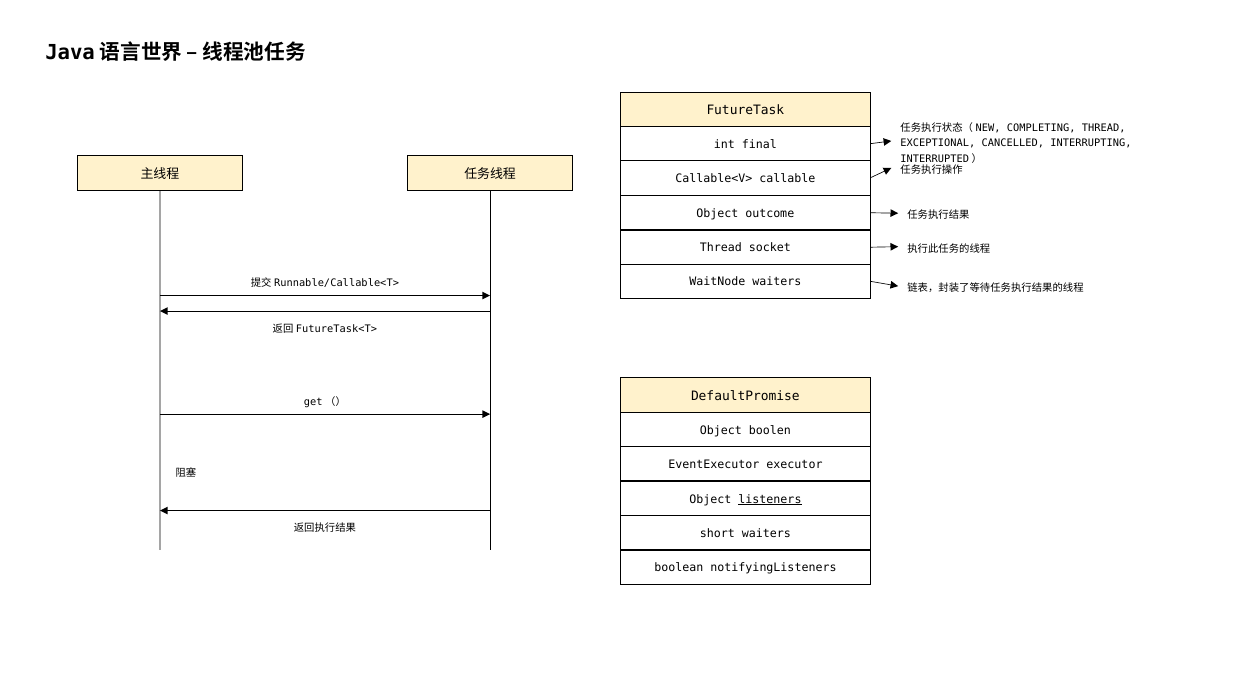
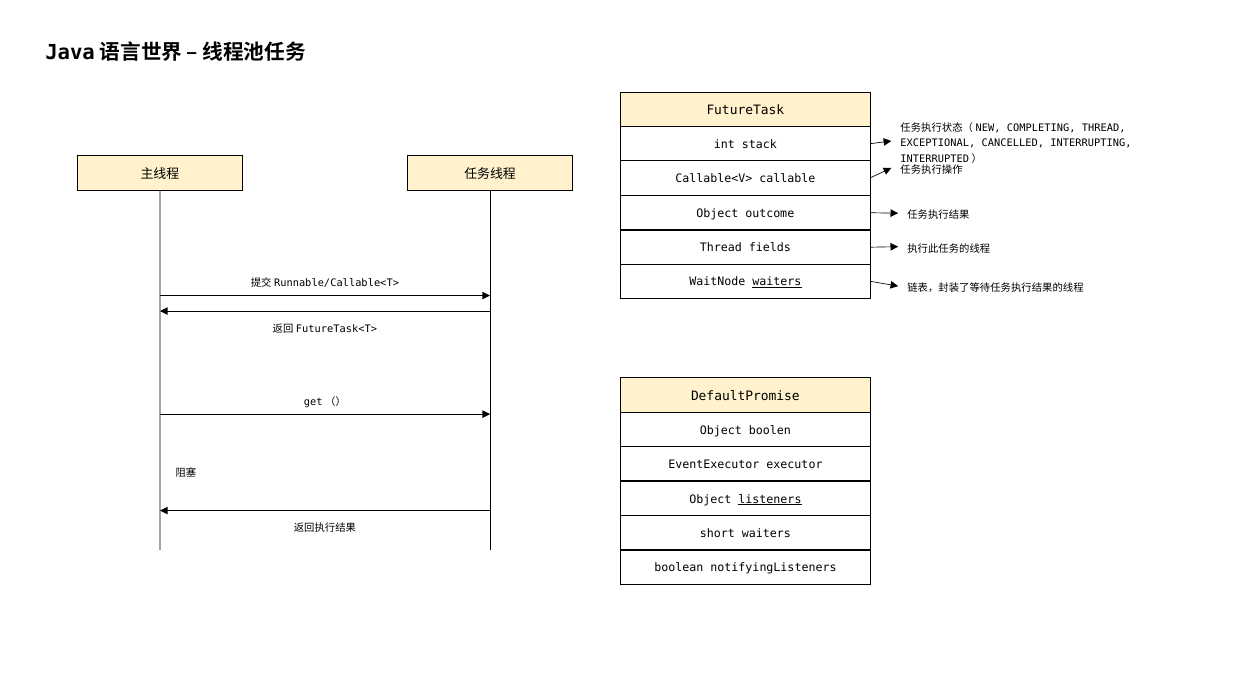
final: final -> stack
socket: socket -> fields
waiters at (777, 282) underline: none -> present
